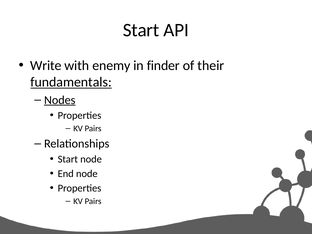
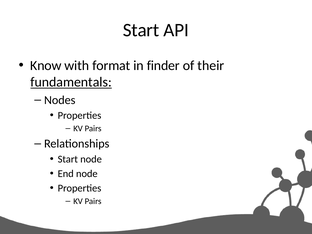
Write: Write -> Know
enemy: enemy -> format
Nodes underline: present -> none
